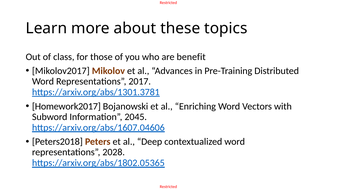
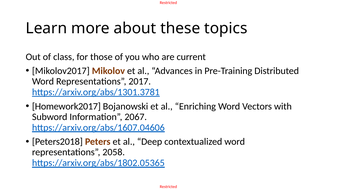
benefit: benefit -> current
2045: 2045 -> 2067
2028: 2028 -> 2058
